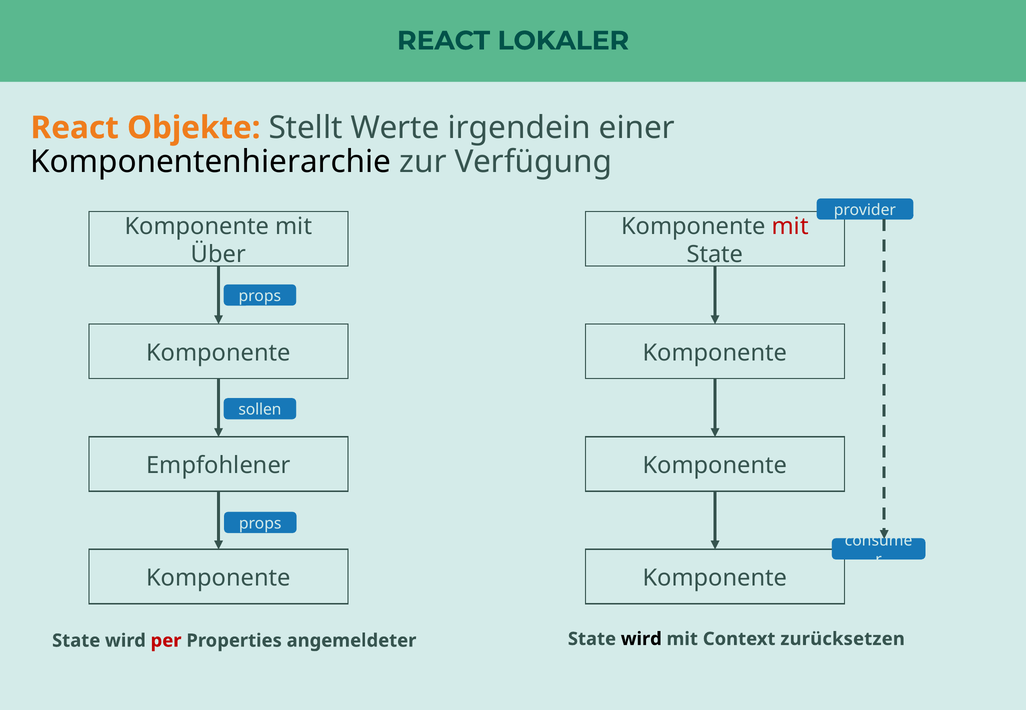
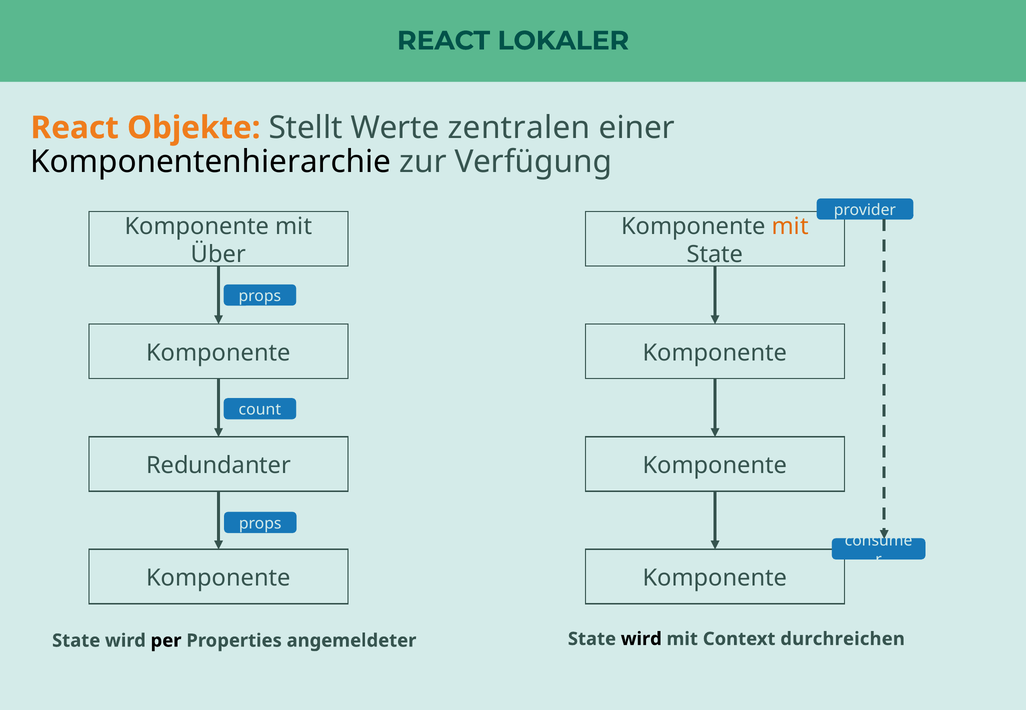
irgendein: irgendein -> zentralen
mit at (790, 226) colour: red -> orange
sollen: sollen -> count
Empfohlener: Empfohlener -> Redundanter
zurücksetzen: zurücksetzen -> durchreichen
per colour: red -> black
